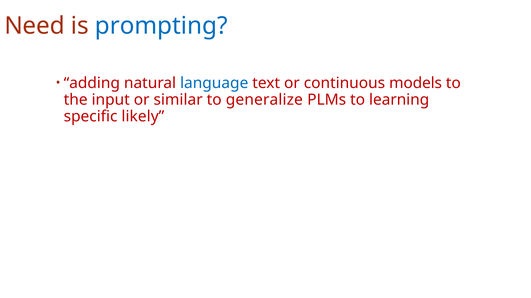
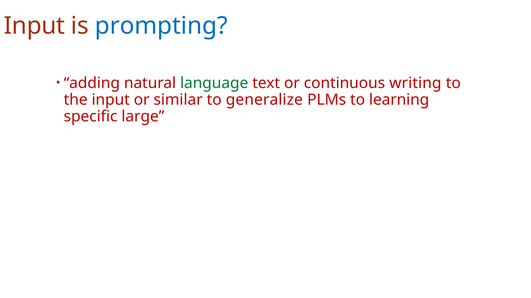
Need at (35, 26): Need -> Input
language colour: blue -> green
models: models -> writing
likely: likely -> large
